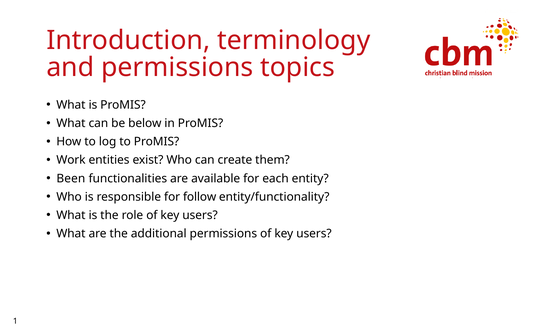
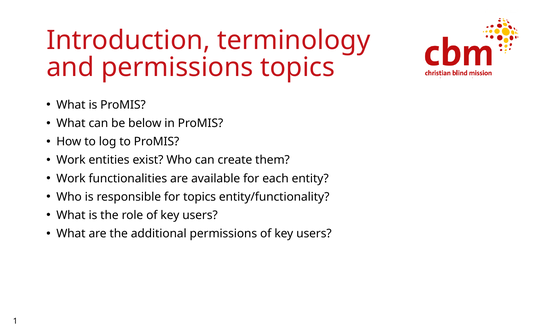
Been at (71, 178): Been -> Work
for follow: follow -> topics
